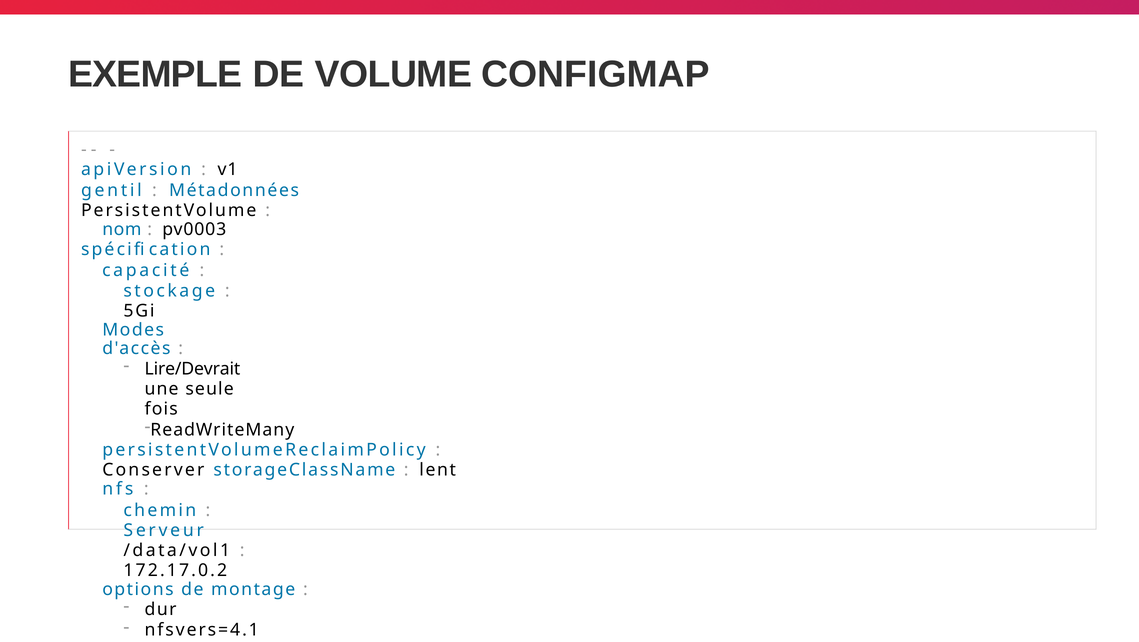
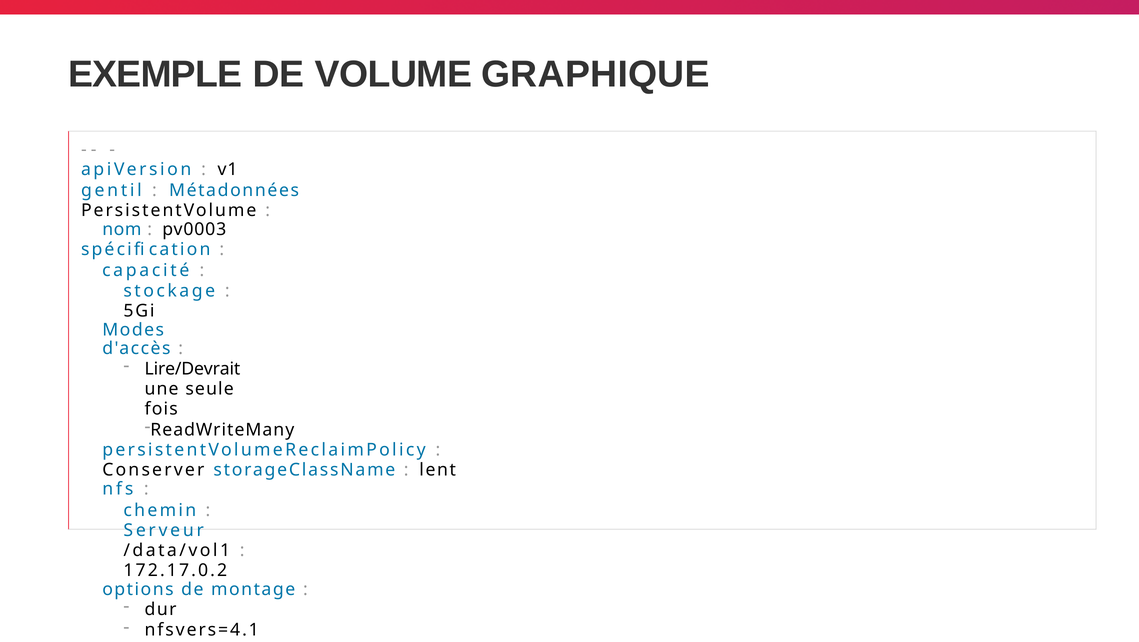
CONFIGMAP: CONFIGMAP -> GRAPHIQUE
